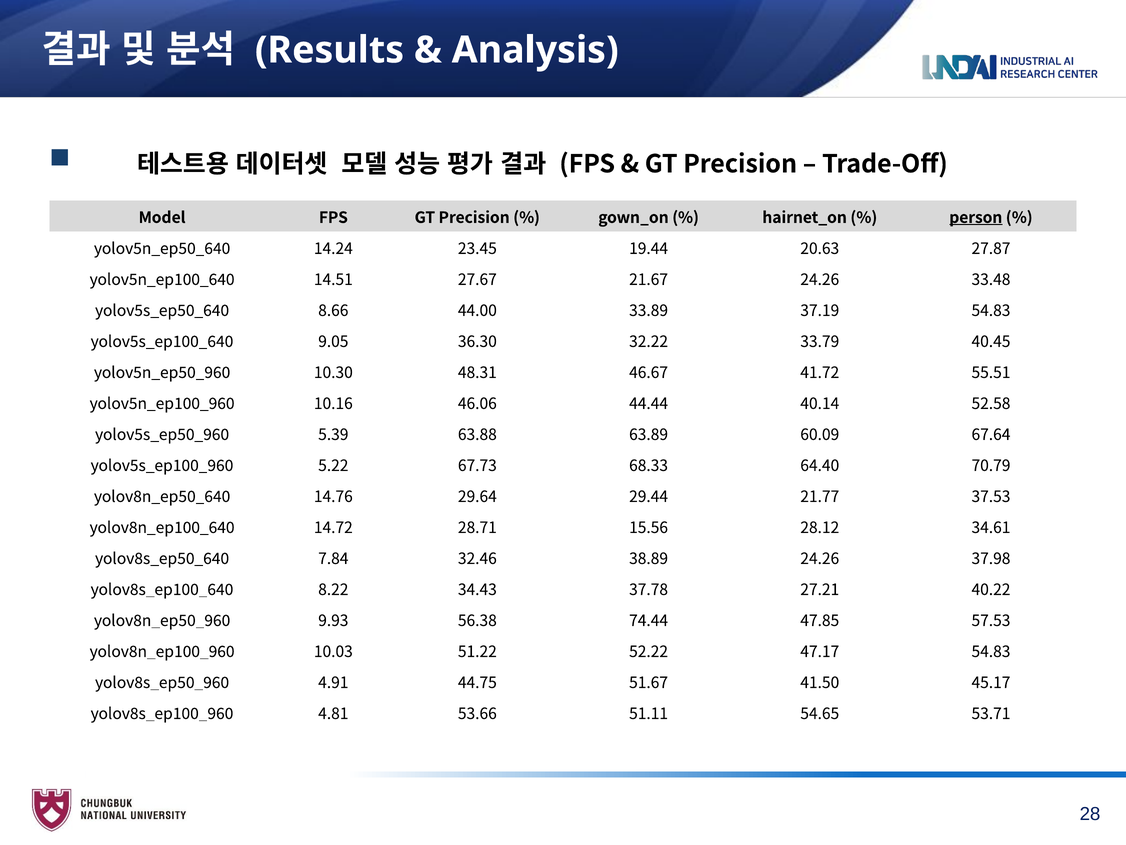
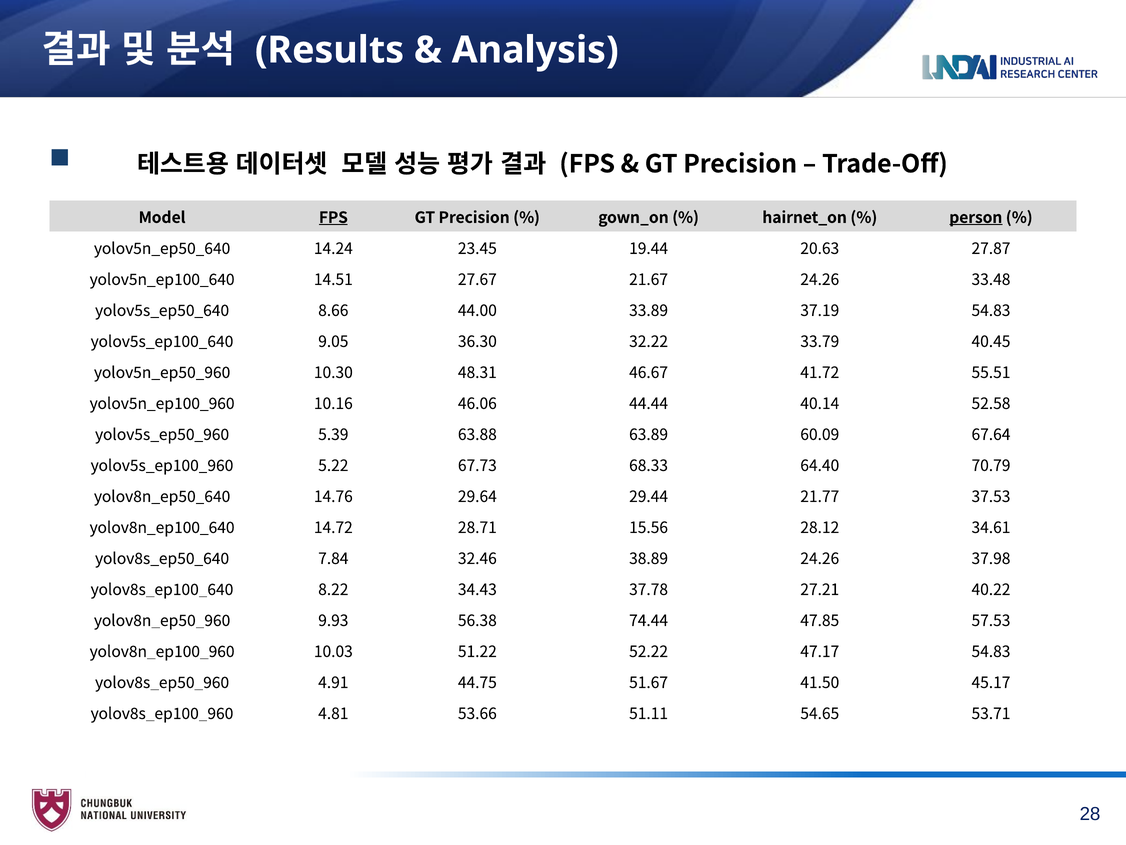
FPS at (333, 218) underline: none -> present
